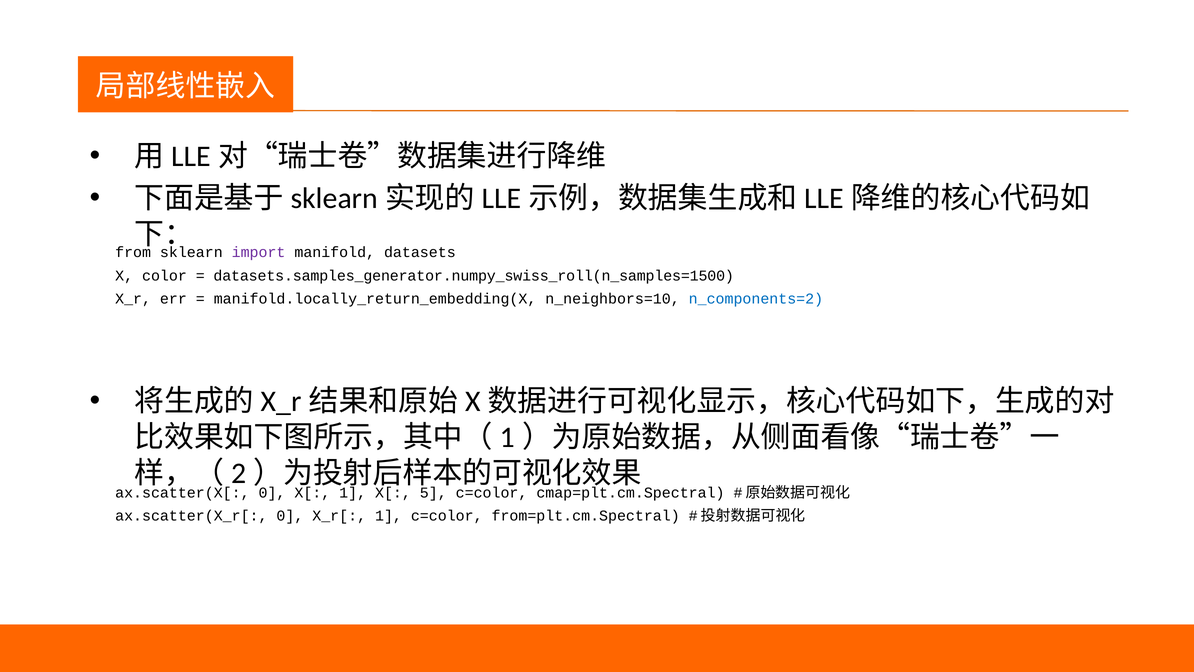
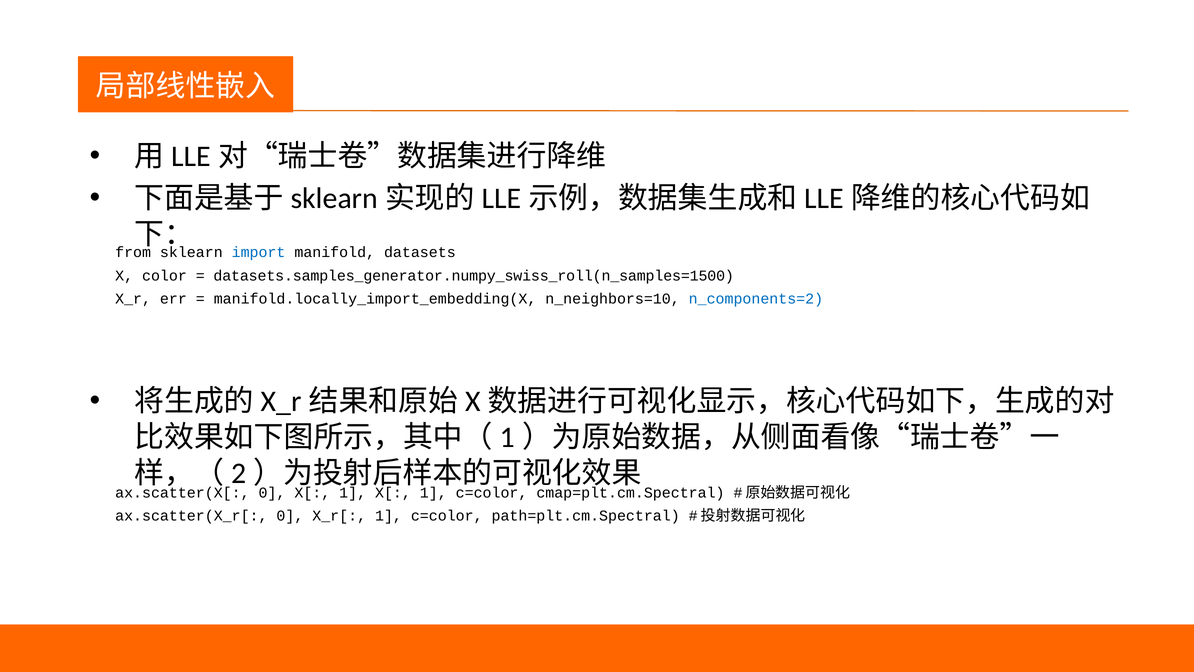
import colour: purple -> blue
manifold.locally_return_embedding(X: manifold.locally_return_embedding(X -> manifold.locally_import_embedding(X
1 X[ 5: 5 -> 1
from=plt.cm.Spectral: from=plt.cm.Spectral -> path=plt.cm.Spectral
